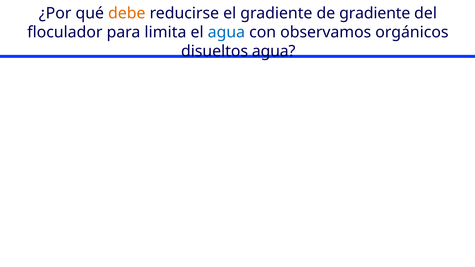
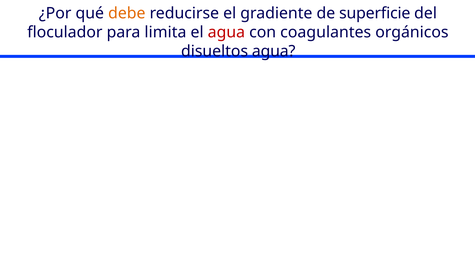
de gradiente: gradiente -> superficie
agua at (226, 32) colour: blue -> red
observamos: observamos -> coagulantes
